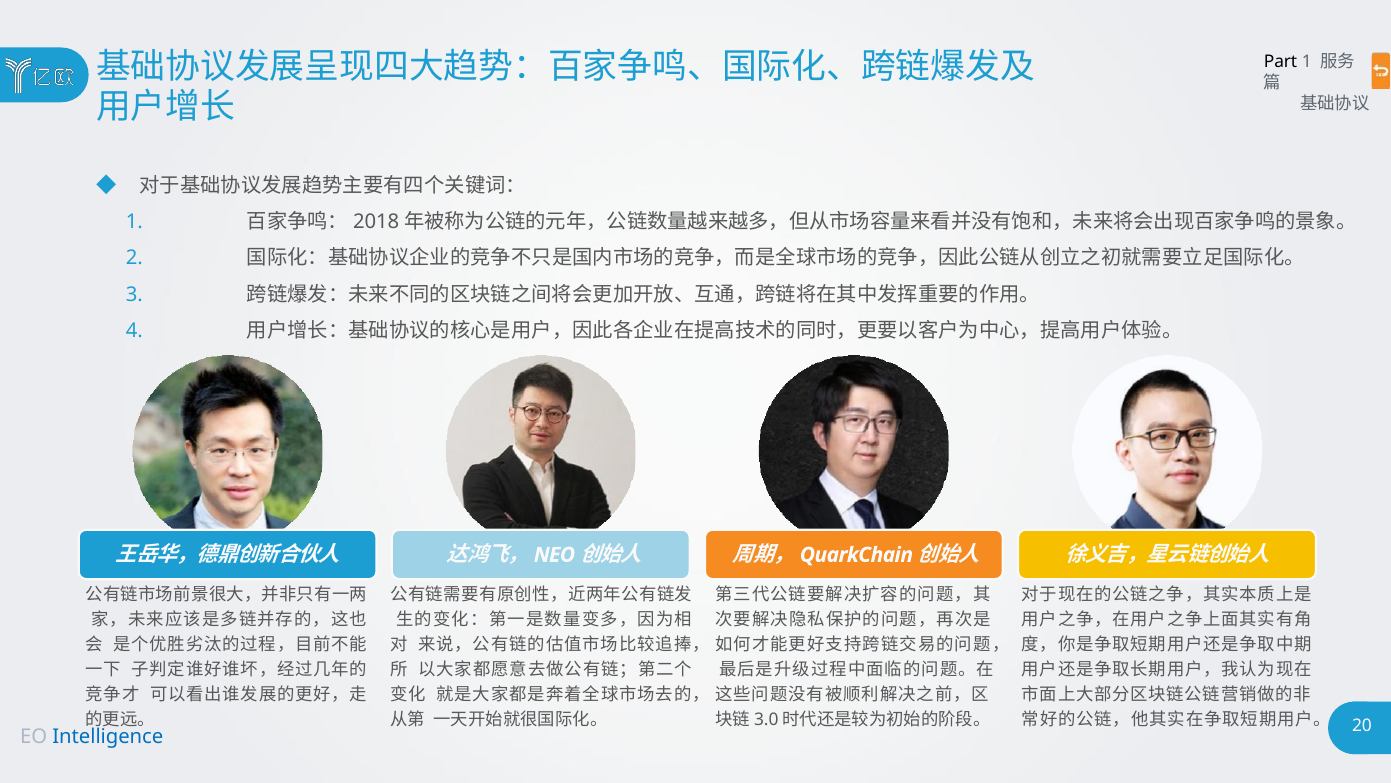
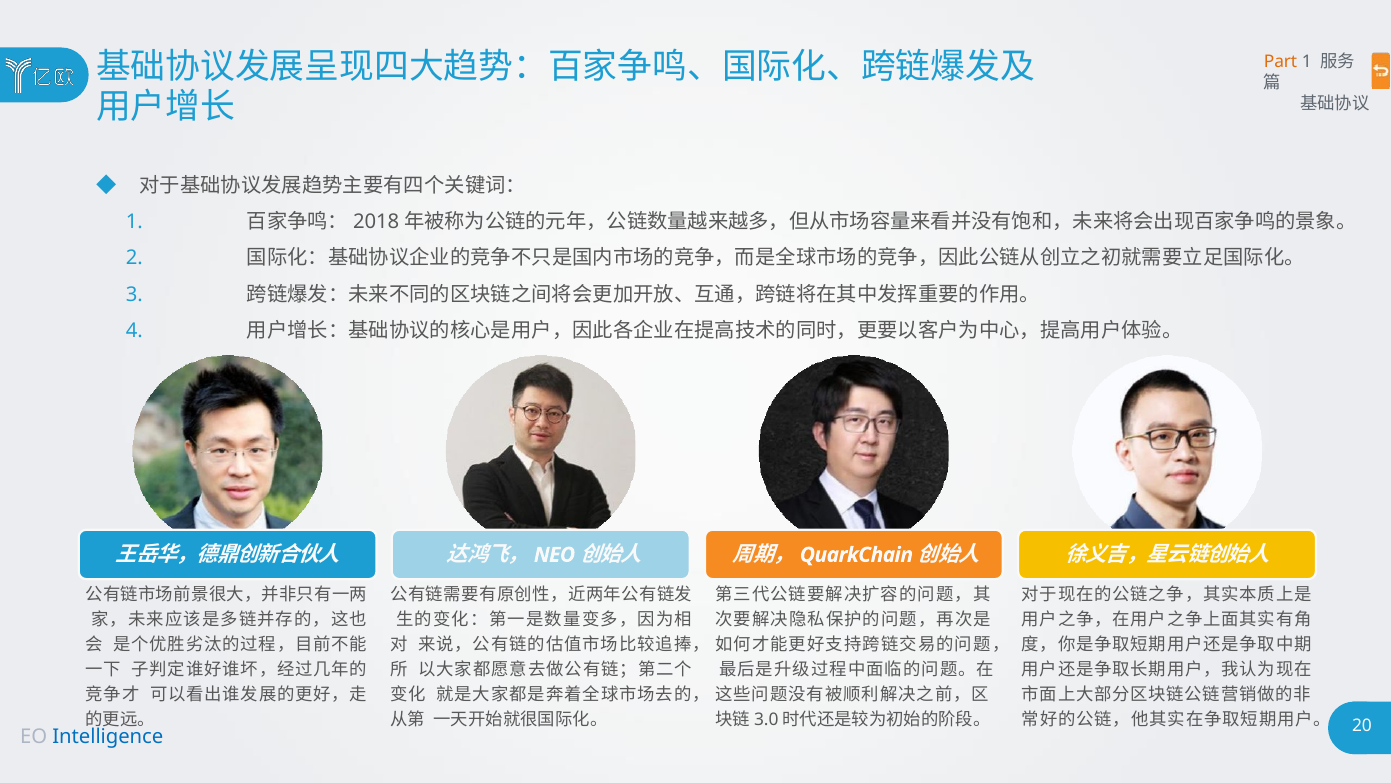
Part colour: black -> orange
